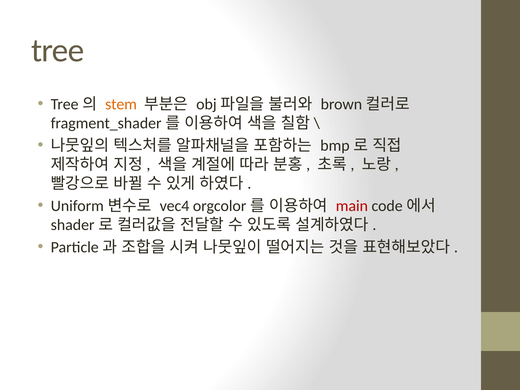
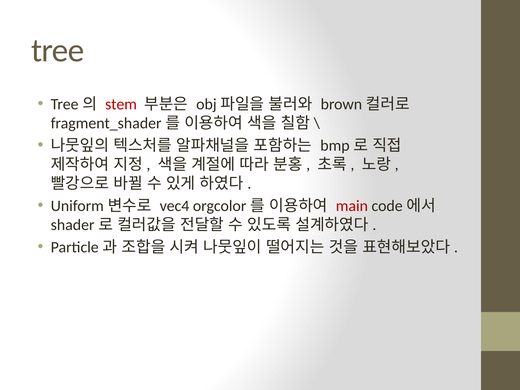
stem colour: orange -> red
